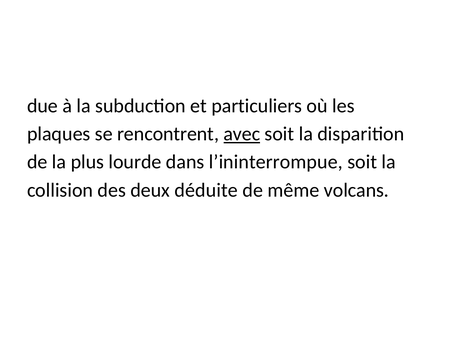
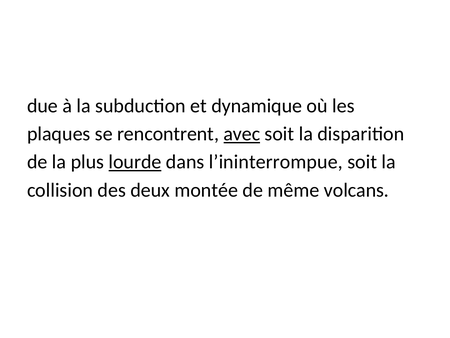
particuliers: particuliers -> dynamique
lourde underline: none -> present
déduite: déduite -> montée
